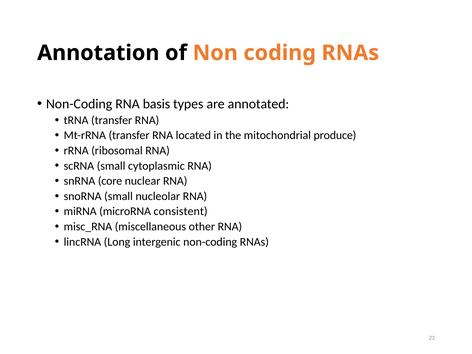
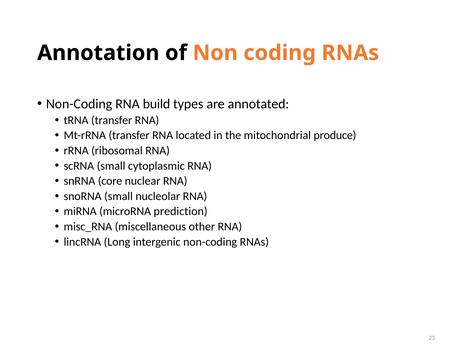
basis: basis -> build
consistent: consistent -> prediction
